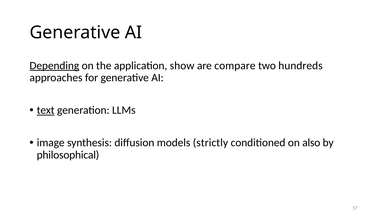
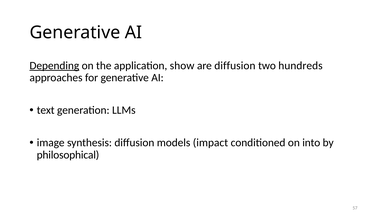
are compare: compare -> diffusion
text underline: present -> none
strictly: strictly -> impact
also: also -> into
